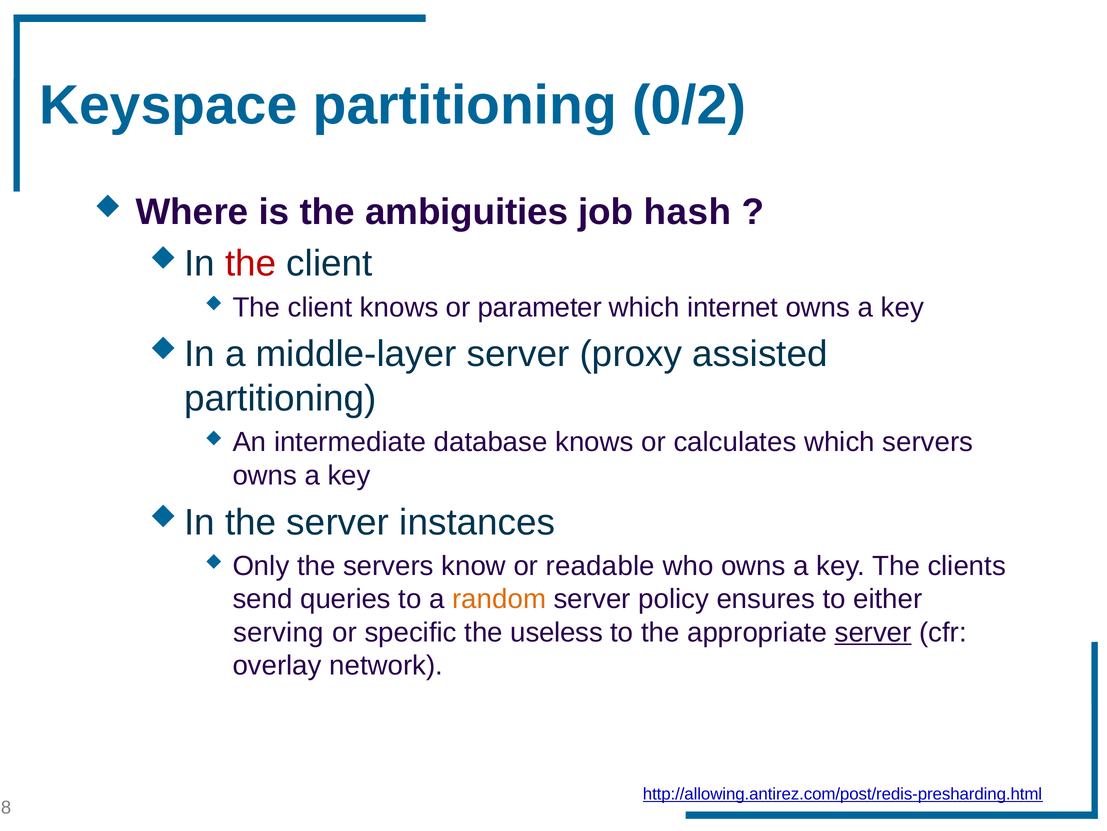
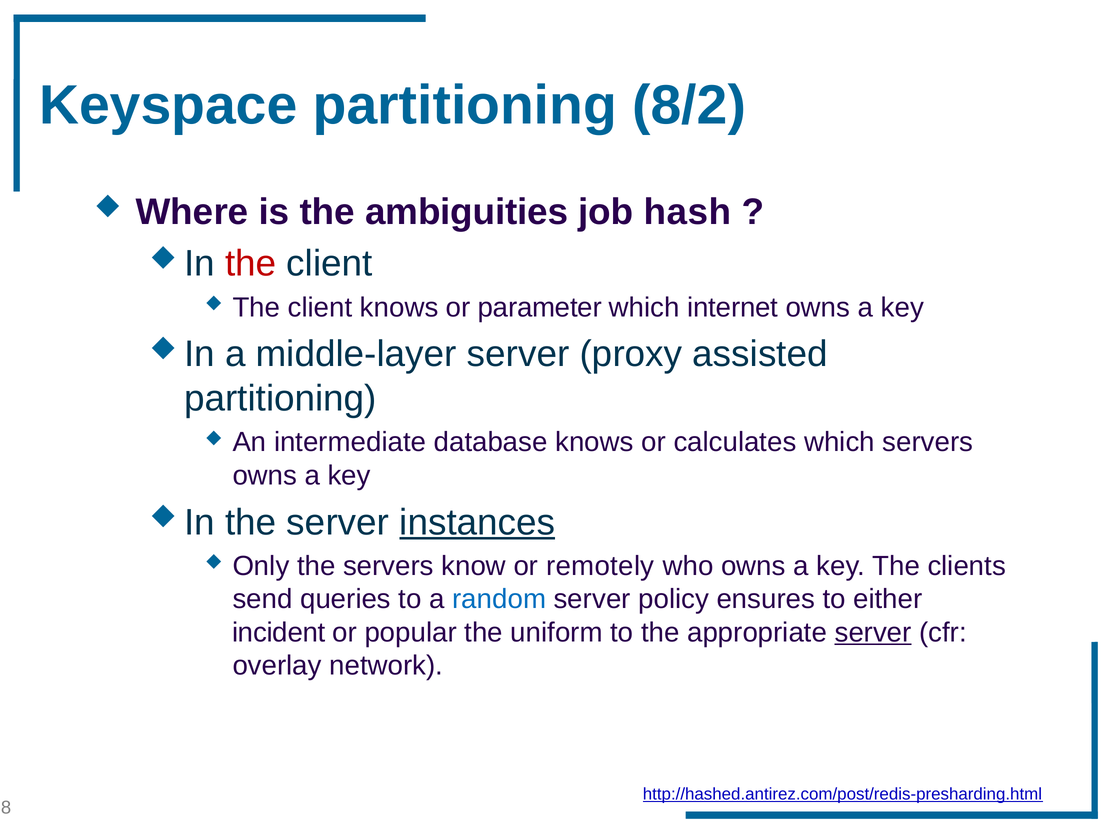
0/2: 0/2 -> 8/2
instances underline: none -> present
readable: readable -> remotely
random colour: orange -> blue
serving: serving -> incident
specific: specific -> popular
useless: useless -> uniform
http://allowing.antirez.com/post/redis-presharding.html: http://allowing.antirez.com/post/redis-presharding.html -> http://hashed.antirez.com/post/redis-presharding.html
